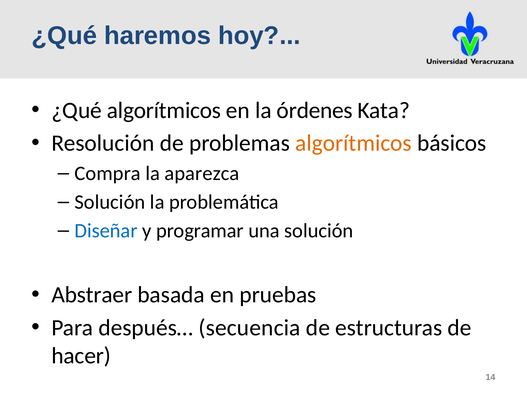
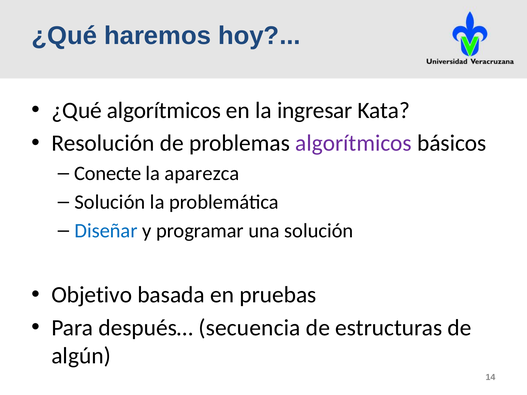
órdenes: órdenes -> ingresar
algorítmicos at (354, 143) colour: orange -> purple
Compra: Compra -> Conecte
Abstraer: Abstraer -> Objetivo
hacer: hacer -> algún
